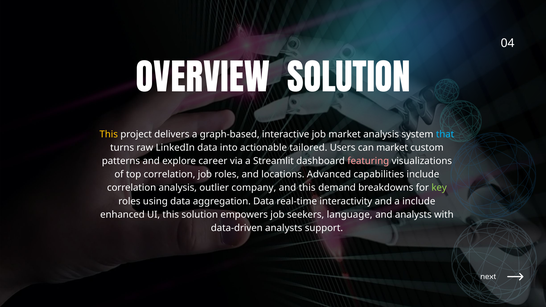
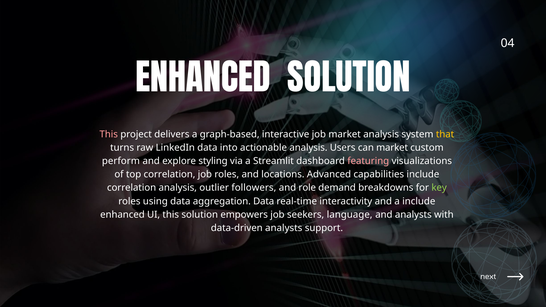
OVERVIEW at (203, 80): OVERVIEW -> ENHANCED
This at (109, 134) colour: yellow -> pink
that colour: light blue -> yellow
actionable tailored: tailored -> analysis
patterns: patterns -> perform
career: career -> styling
company: company -> followers
and this: this -> role
